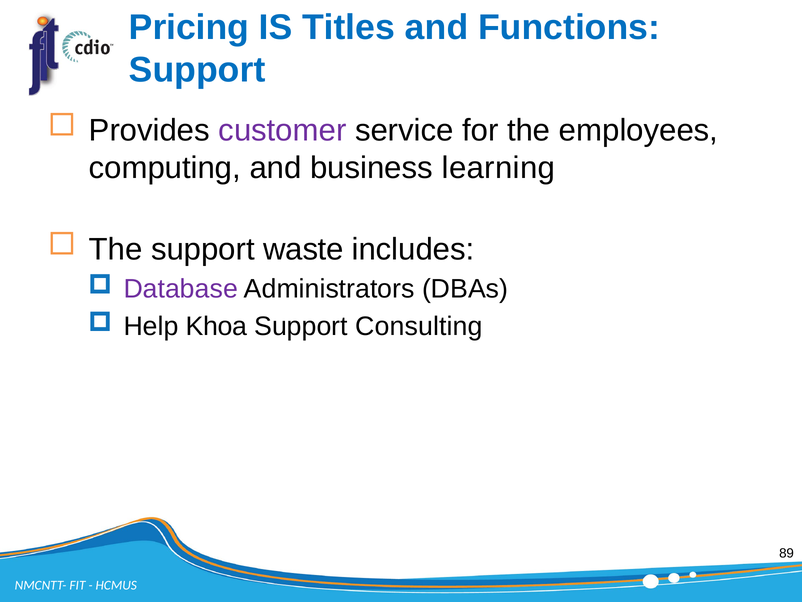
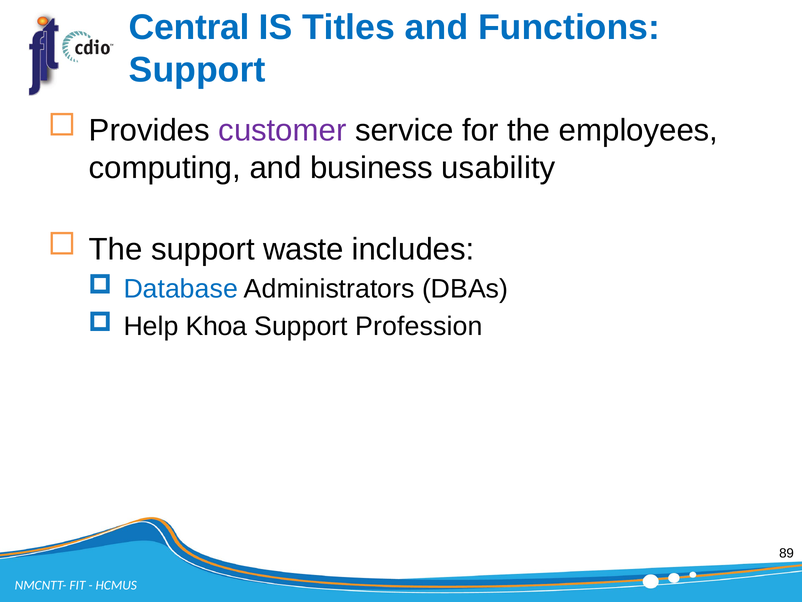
Pricing: Pricing -> Central
learning: learning -> usability
Database colour: purple -> blue
Consulting: Consulting -> Profession
